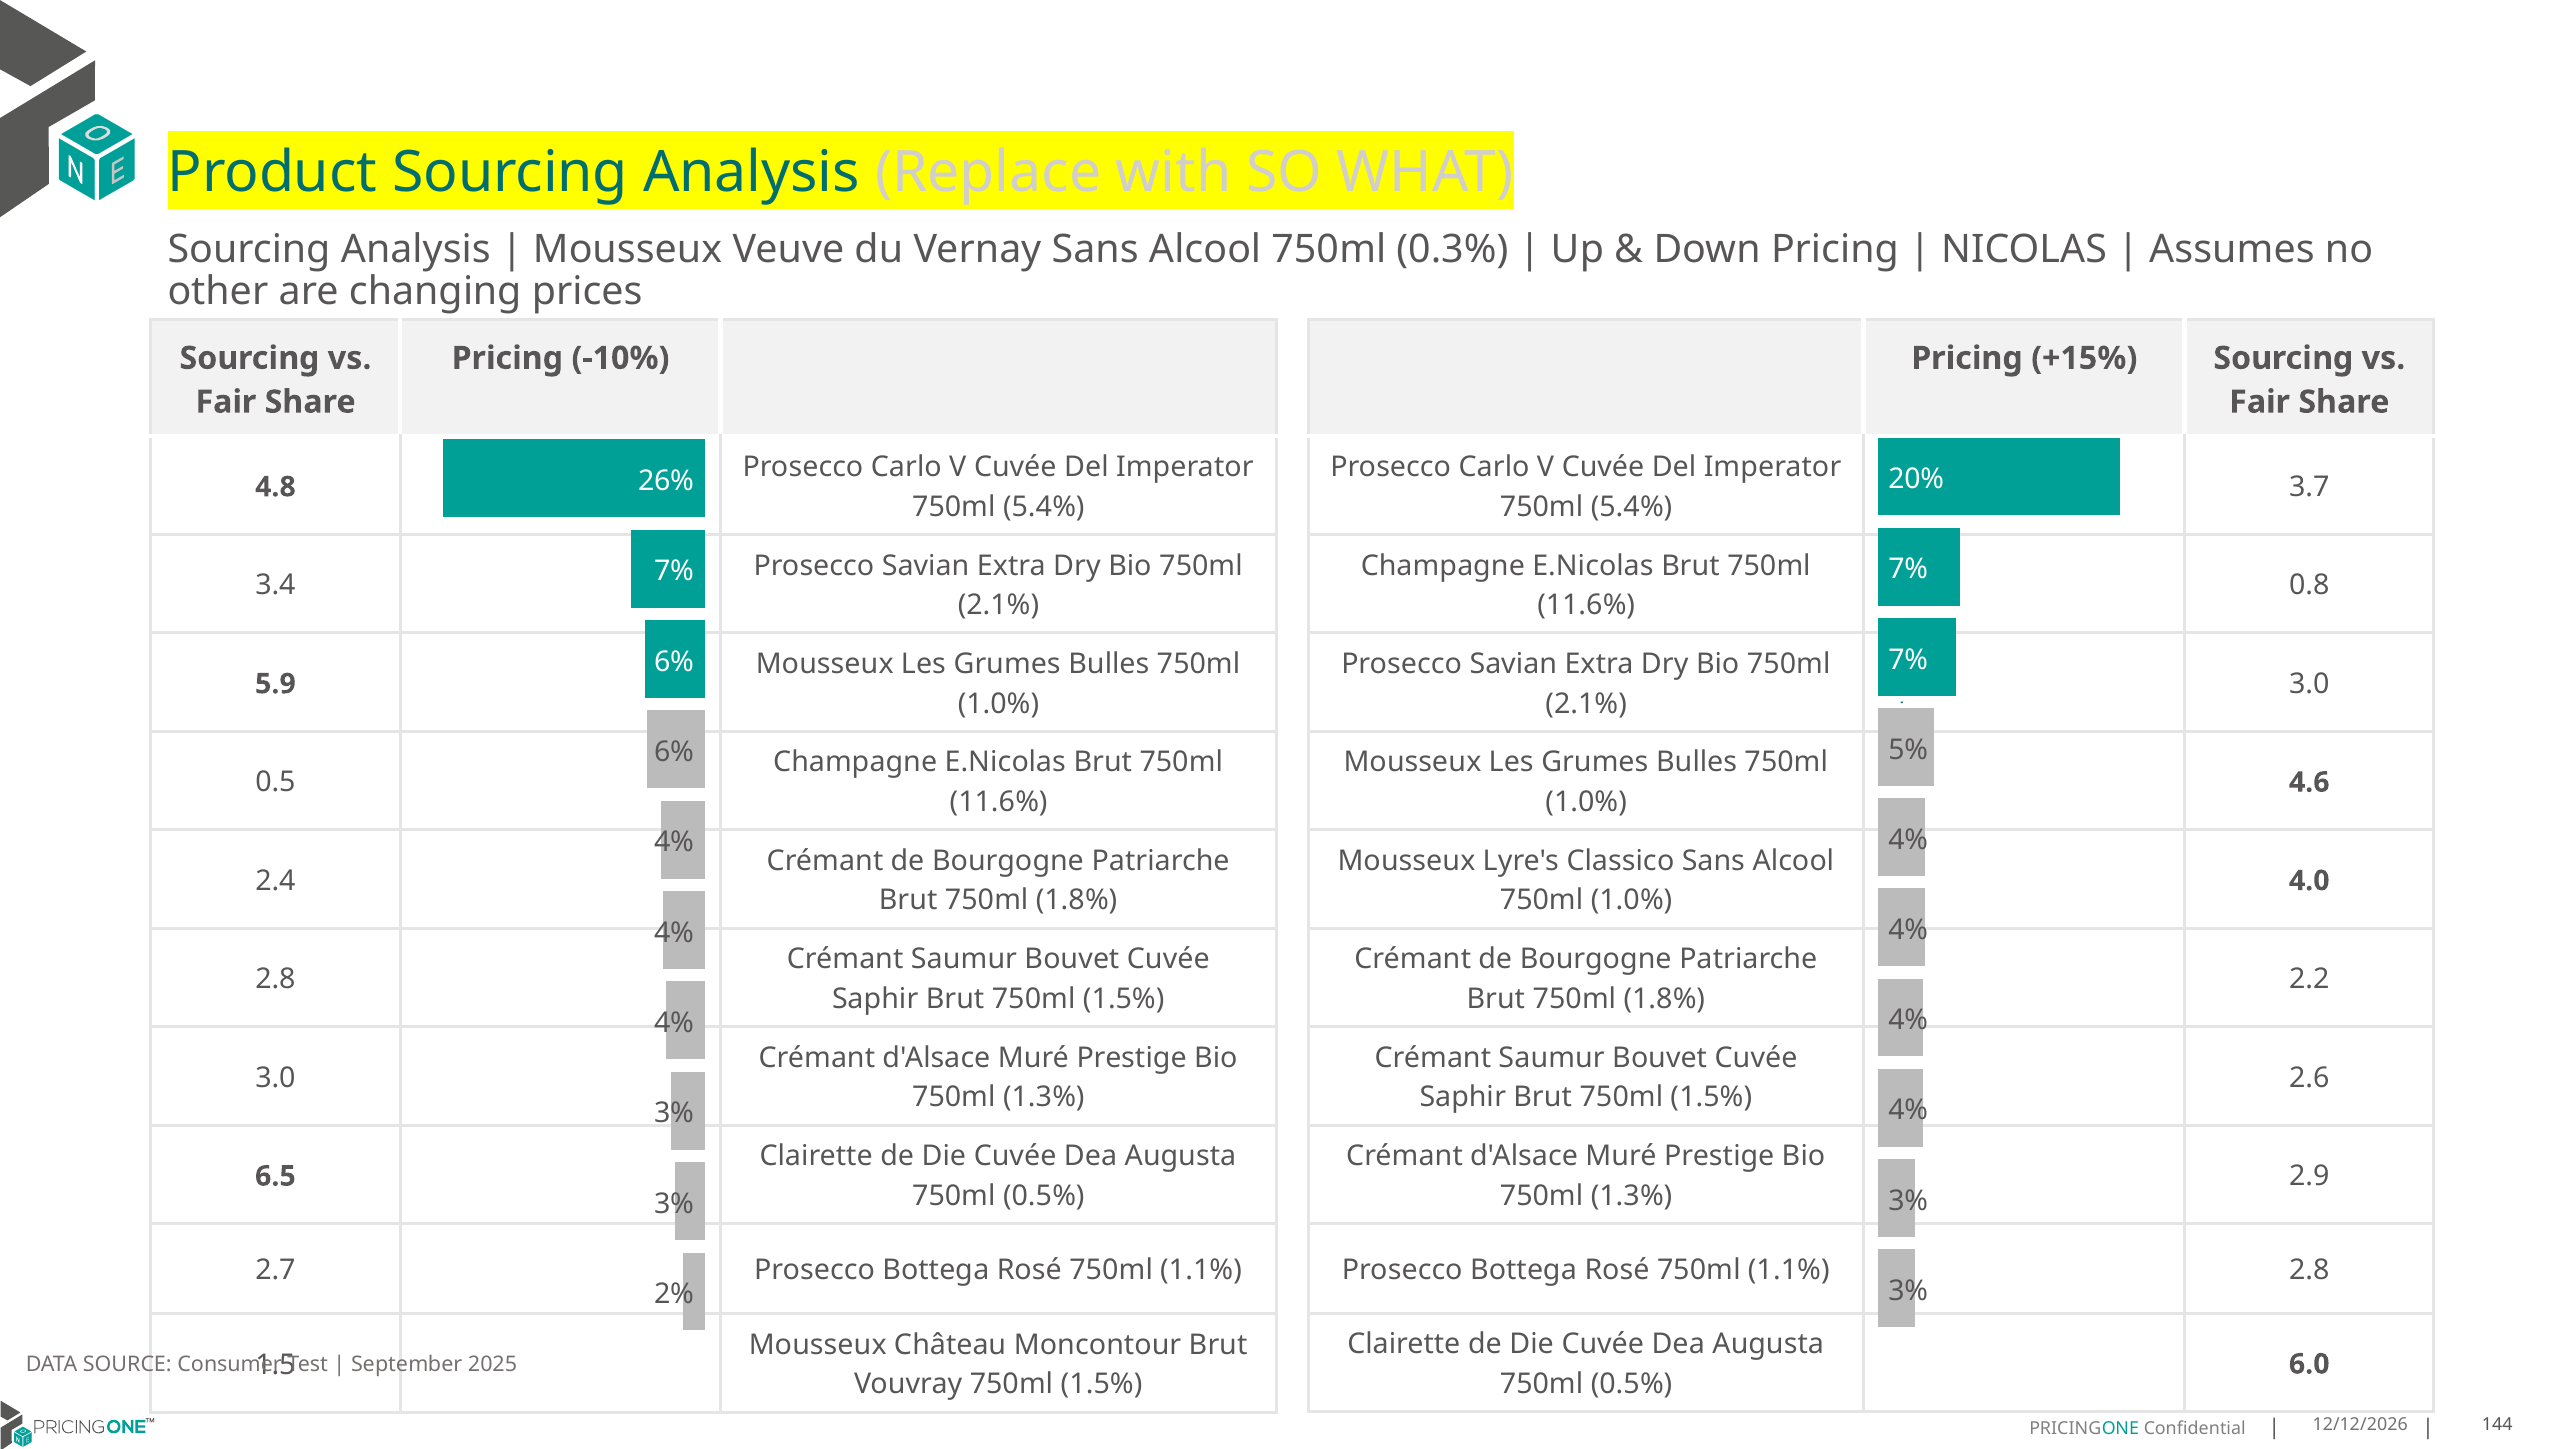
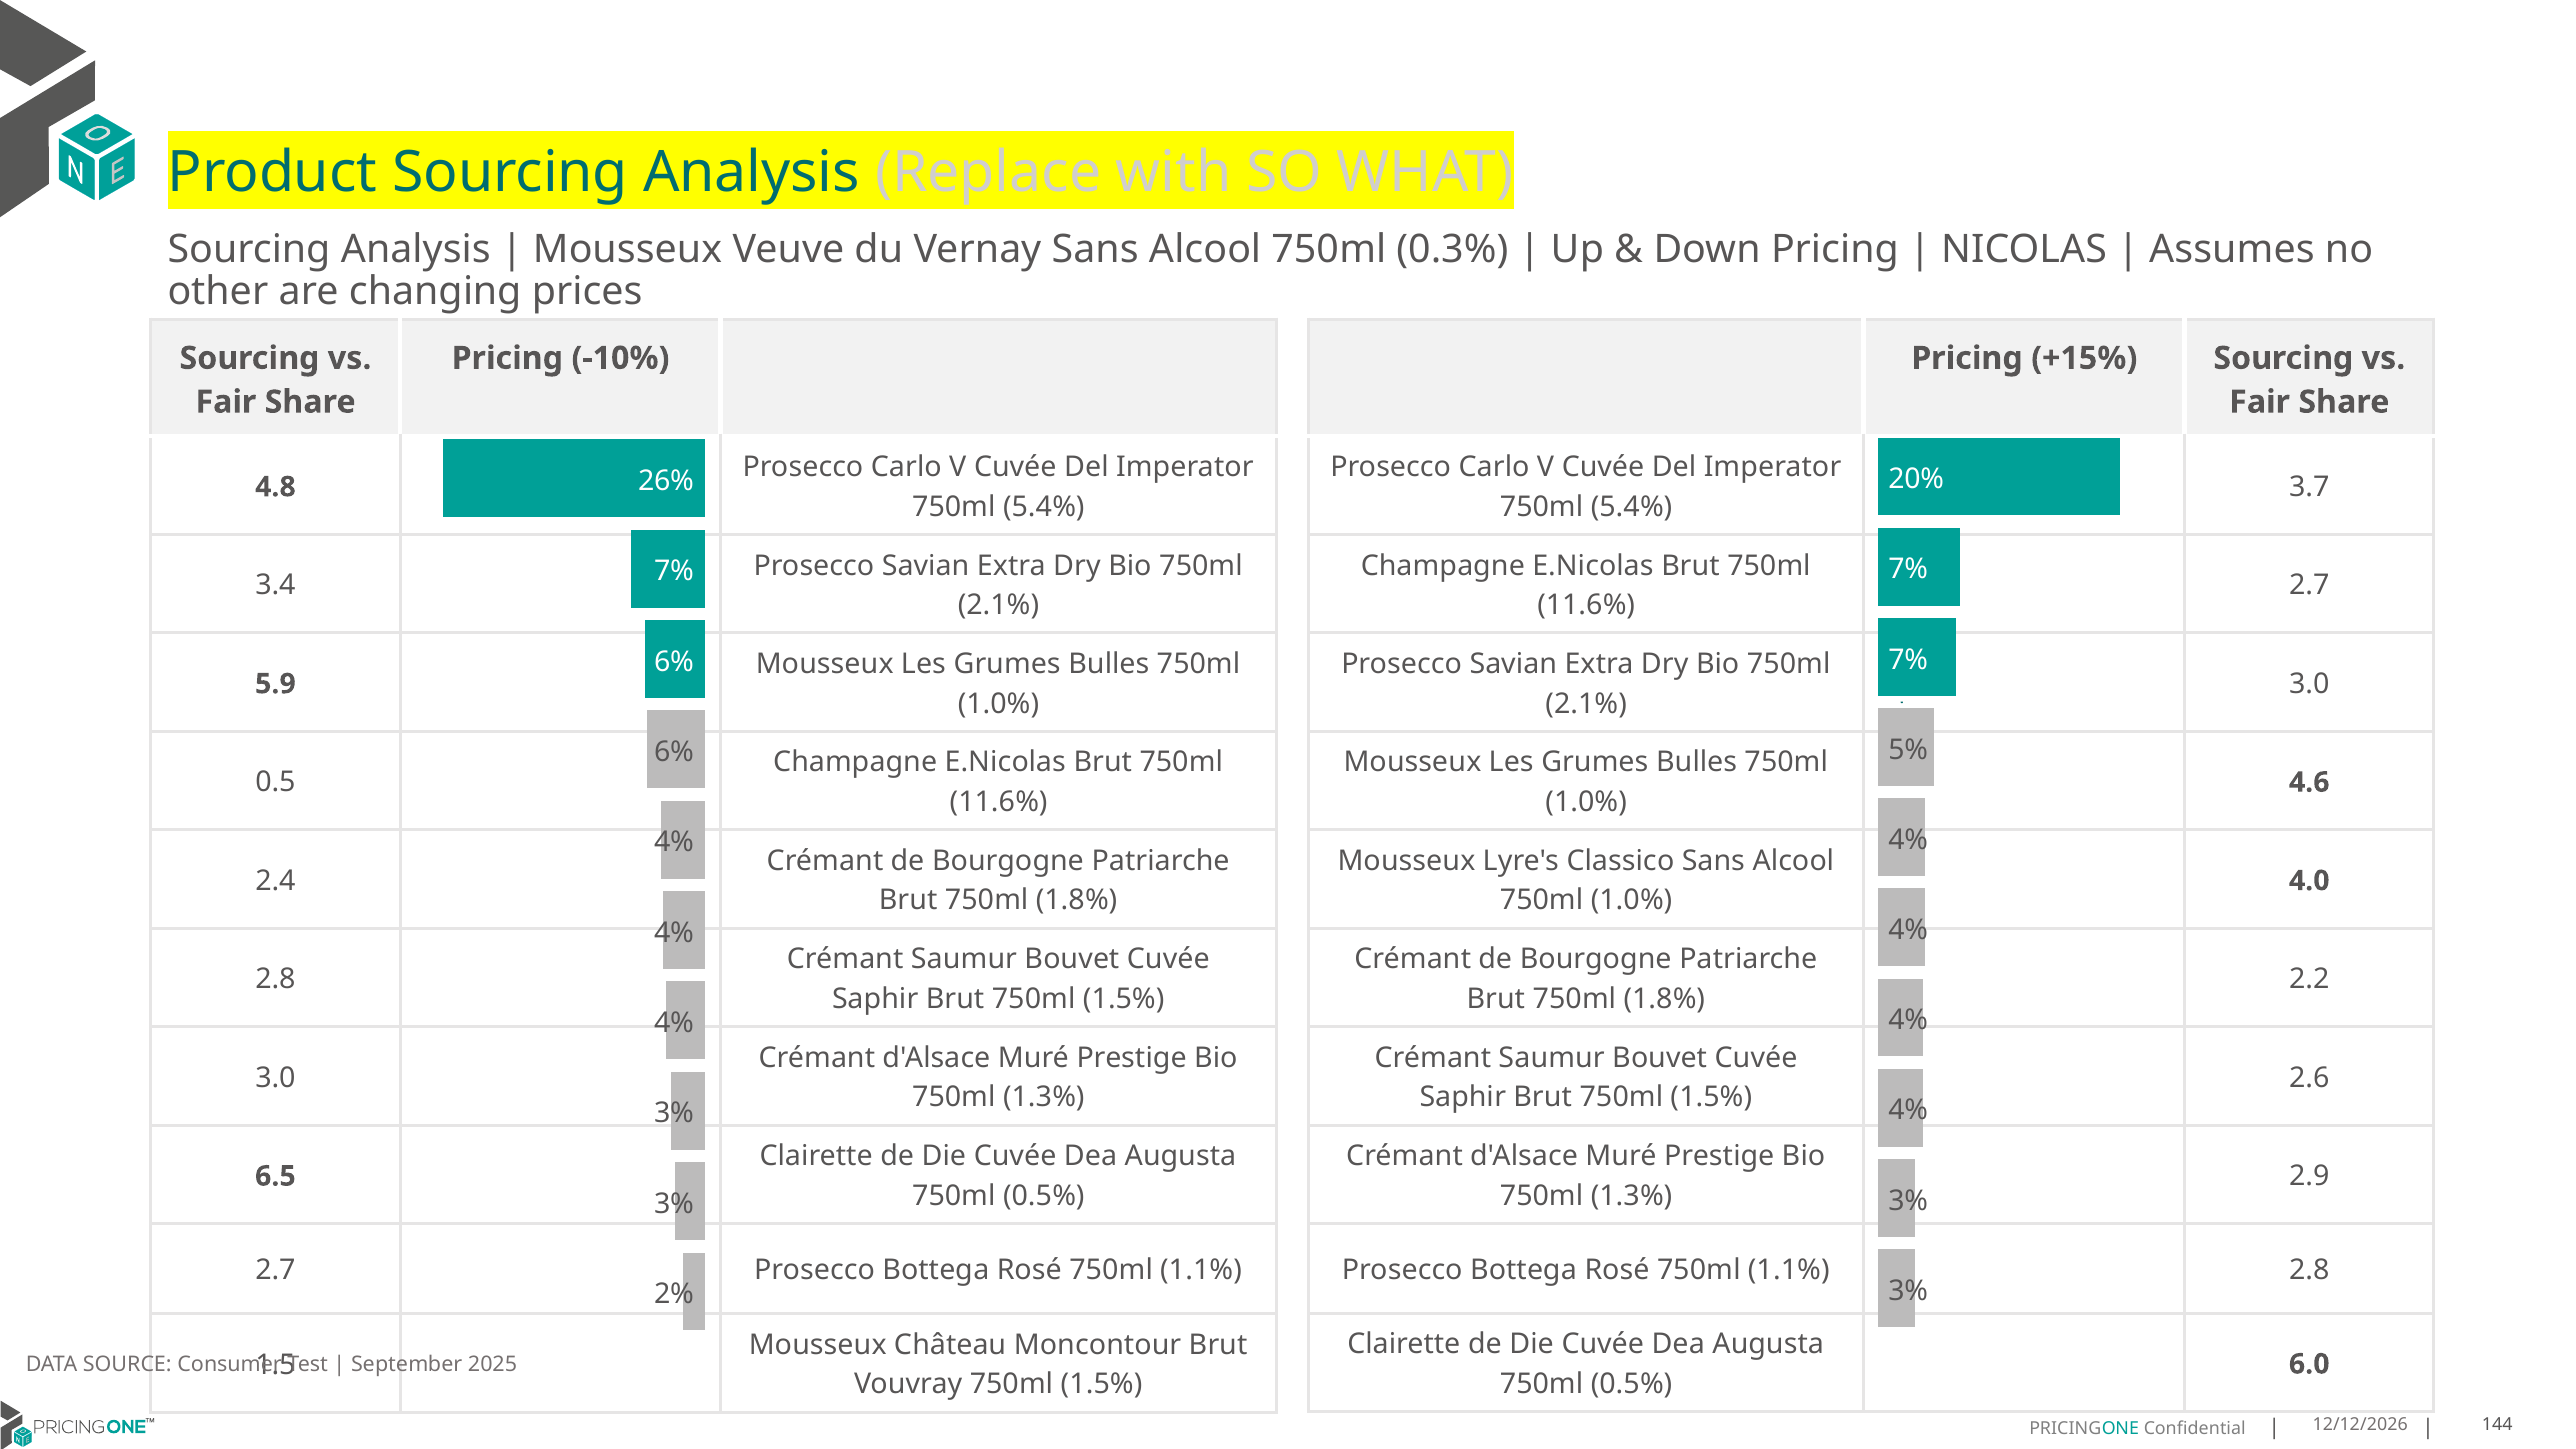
0.8 at (2309, 585): 0.8 -> 2.7
